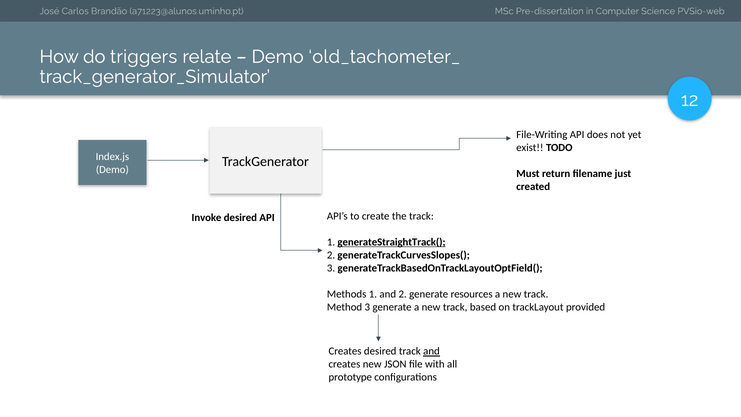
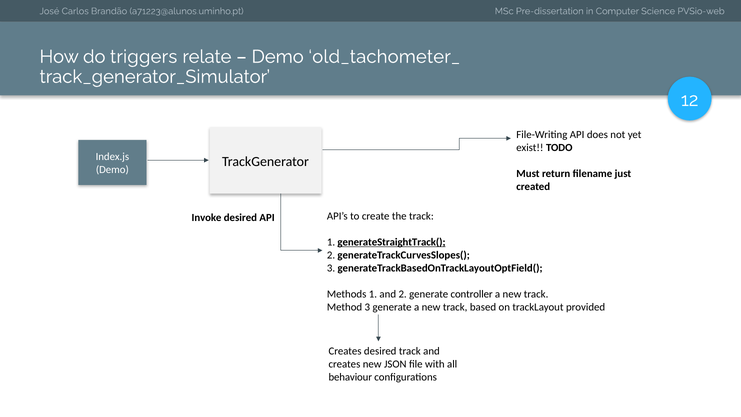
resources: resources -> controller
and at (432, 351) underline: present -> none
prototype: prototype -> behaviour
